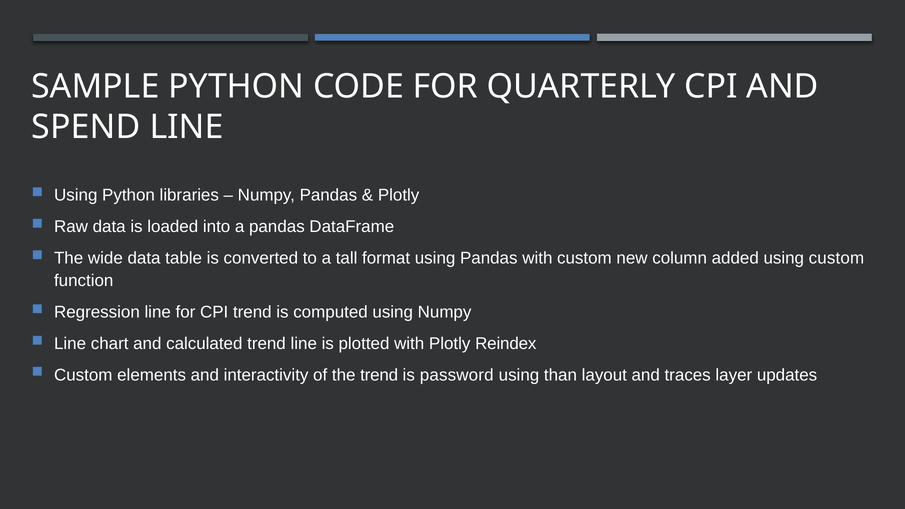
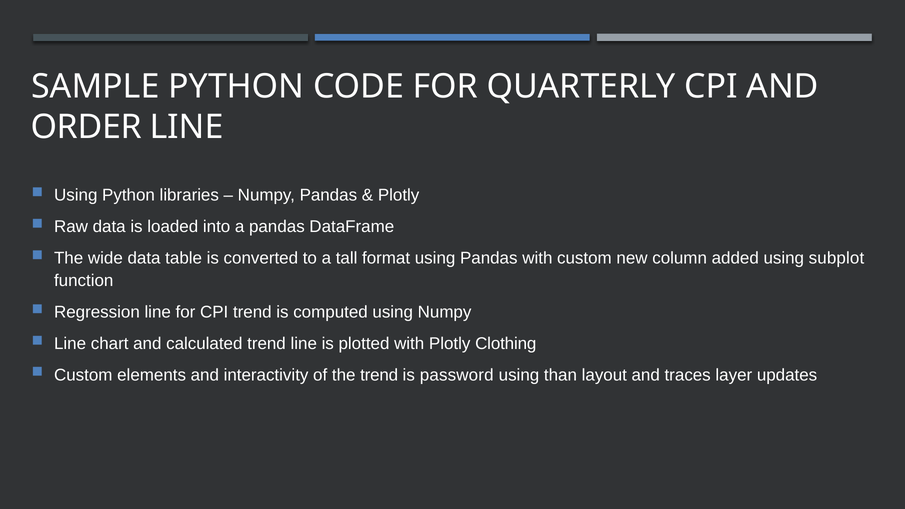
SPEND: SPEND -> ORDER
using custom: custom -> subplot
Reindex: Reindex -> Clothing
